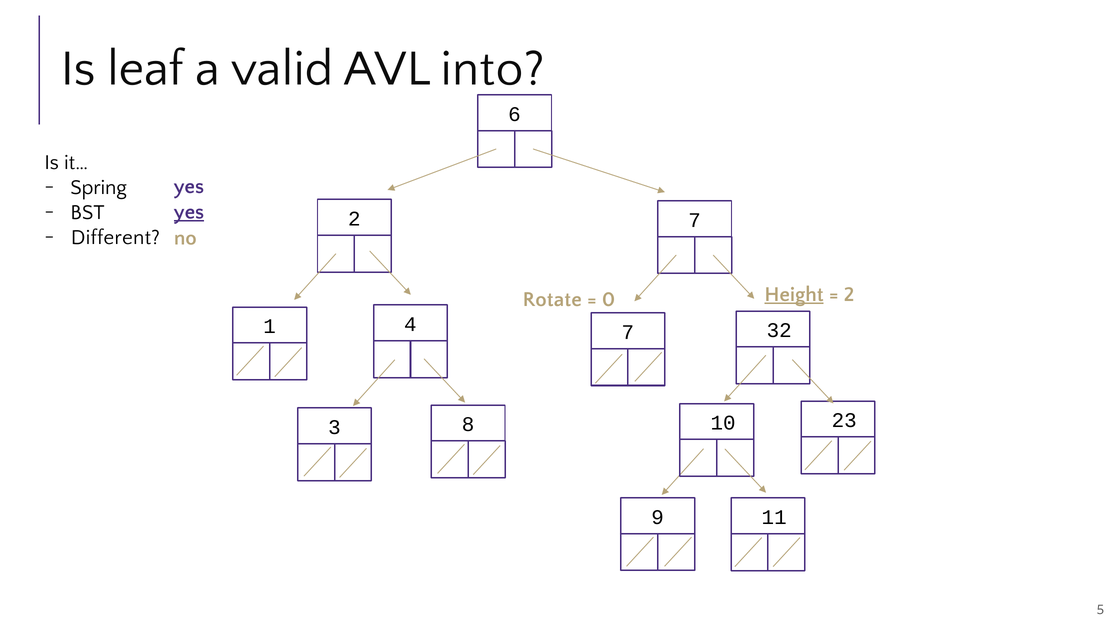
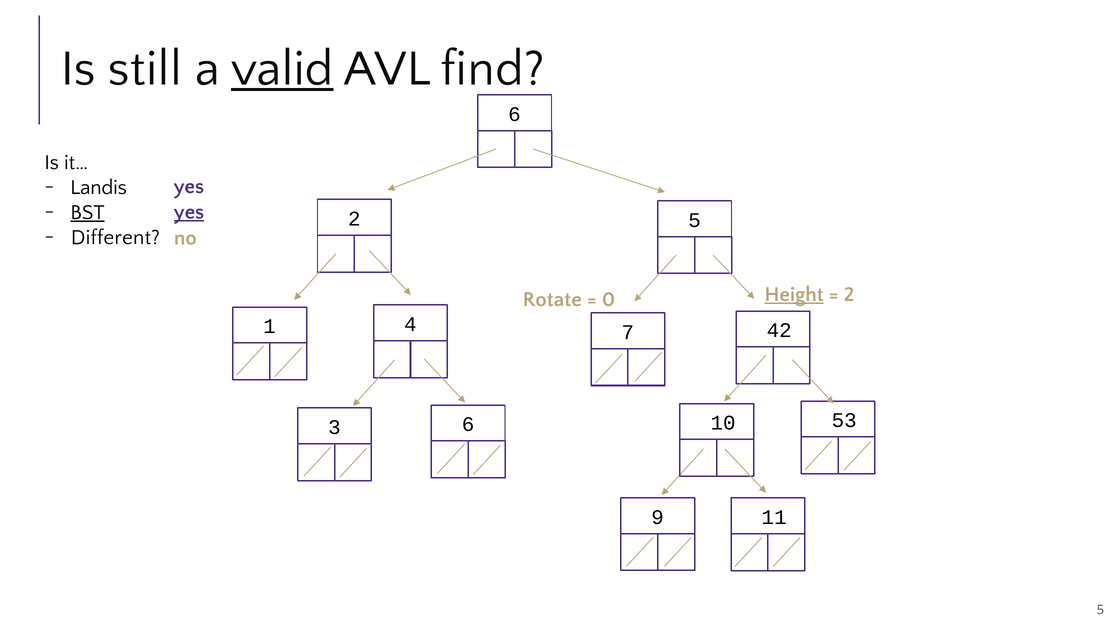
leaf: leaf -> still
valid underline: none -> present
into: into -> find
Spring: Spring -> Landis
BST underline: none -> present
2 7: 7 -> 5
32: 32 -> 42
23: 23 -> 53
3 8: 8 -> 6
